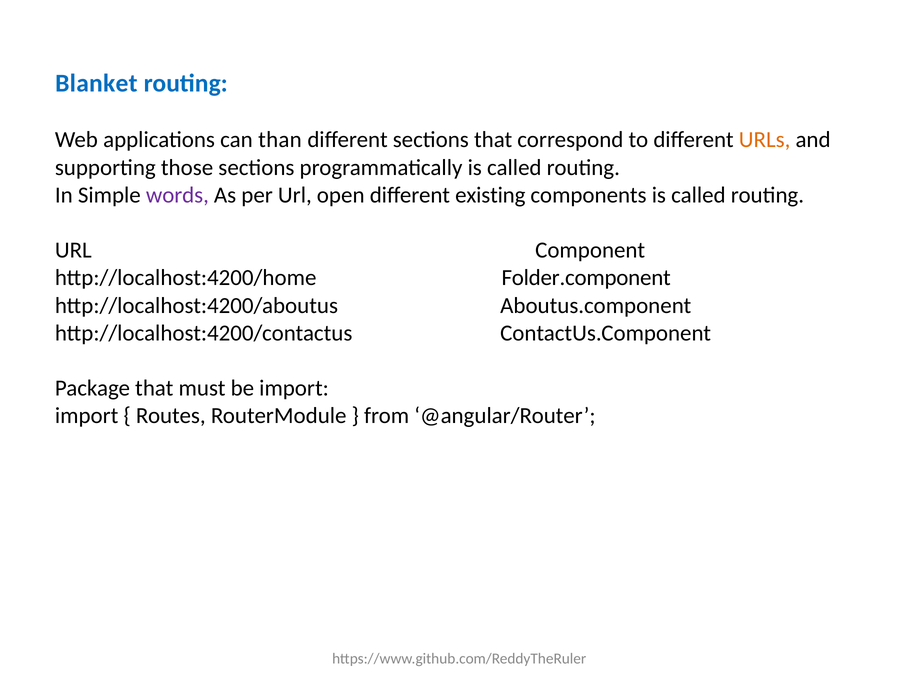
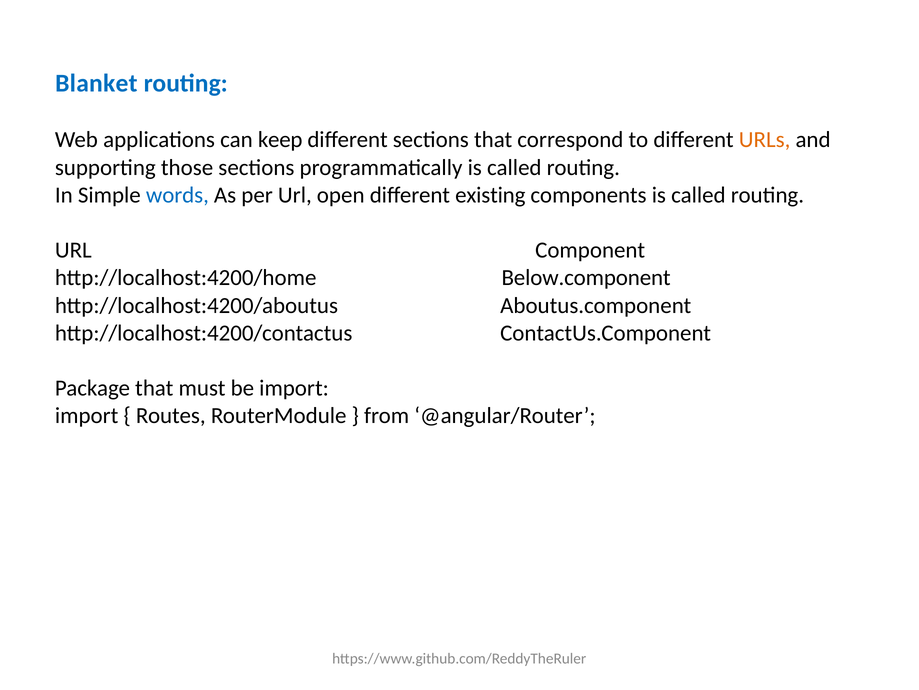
than: than -> keep
words colour: purple -> blue
Folder.component: Folder.component -> Below.component
